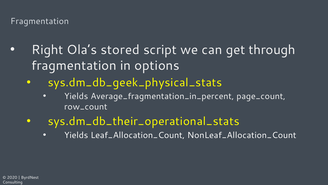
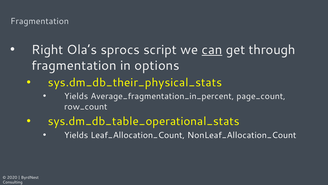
stored: stored -> sprocs
can underline: none -> present
sys.dm_db_geek_physical_stats: sys.dm_db_geek_physical_stats -> sys.dm_db_their_physical_stats
sys.dm_db_their_operational_stats: sys.dm_db_their_operational_stats -> sys.dm_db_table_operational_stats
